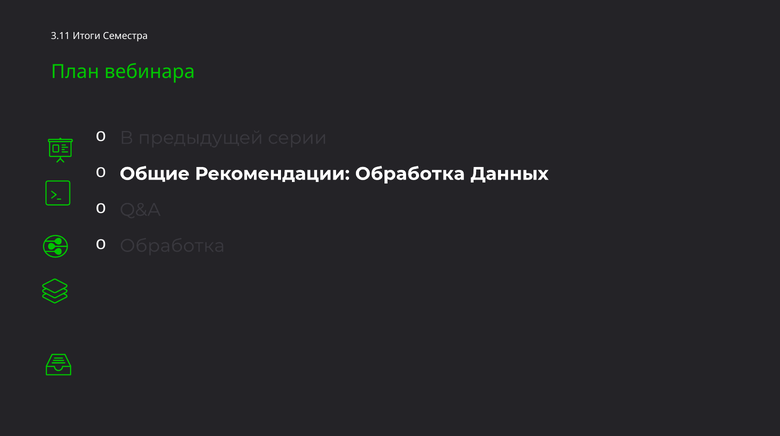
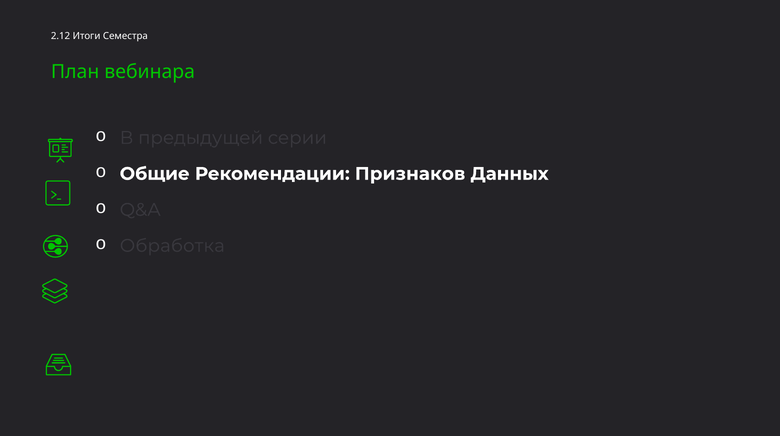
3.11: 3.11 -> 2.12
Рекомендации Обработка: Обработка -> Признаков
